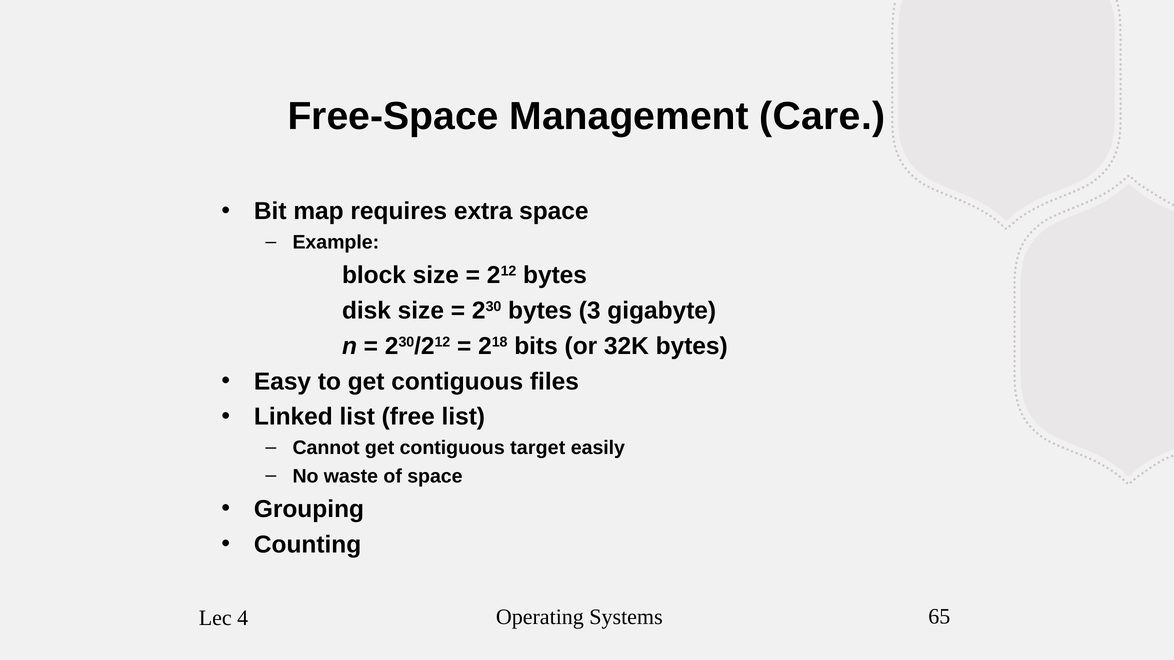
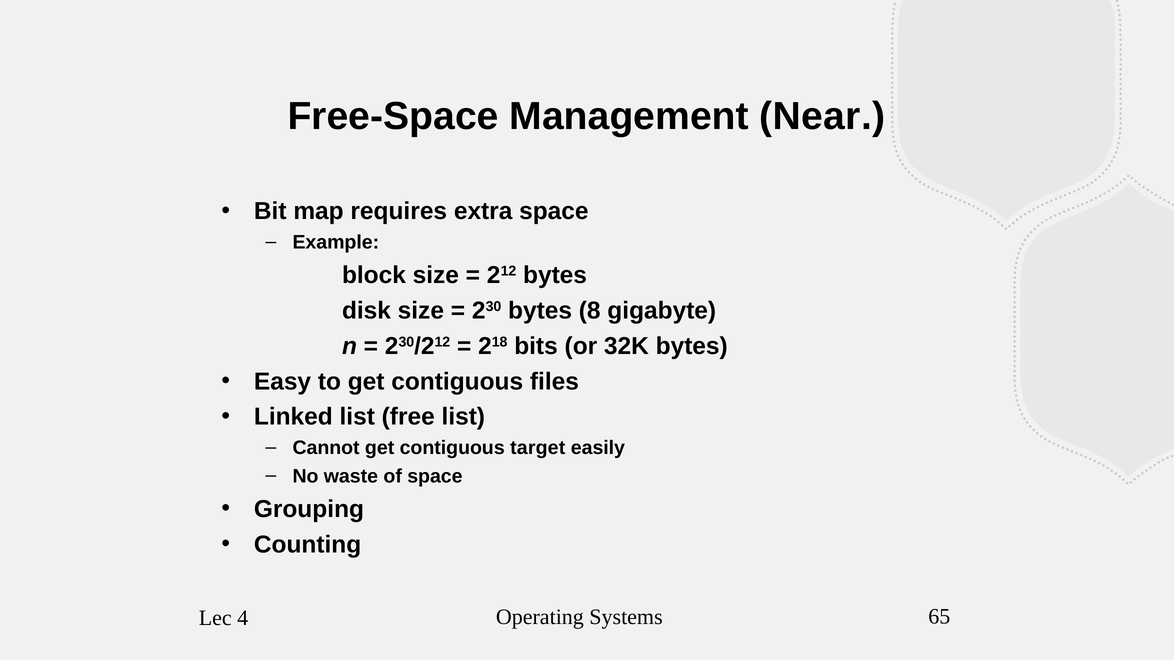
Care: Care -> Near
3: 3 -> 8
